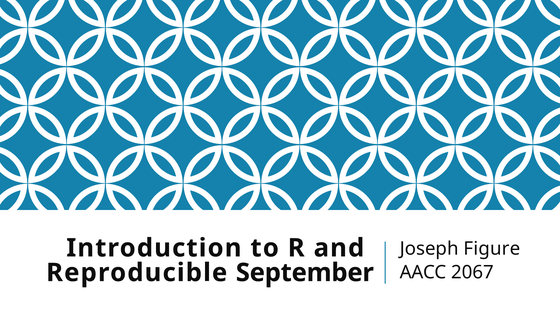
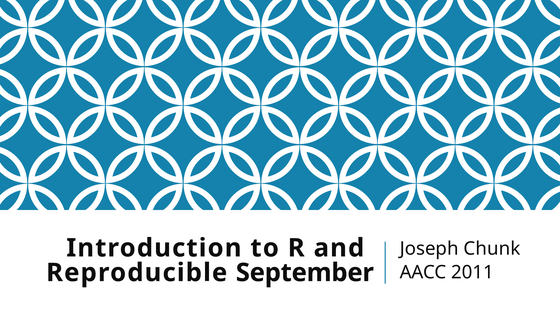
Figure: Figure -> Chunk
2067: 2067 -> 2011
